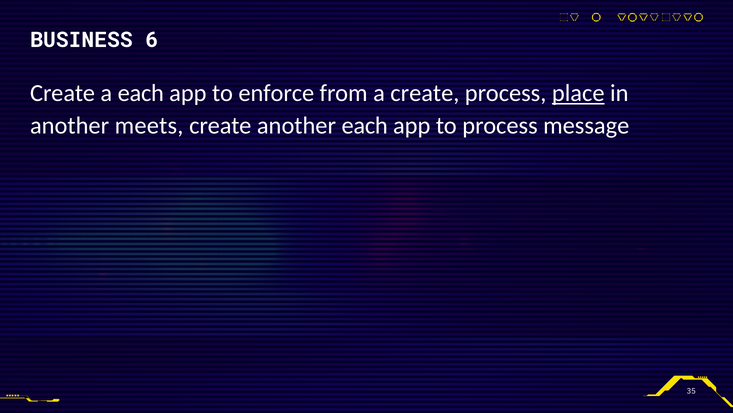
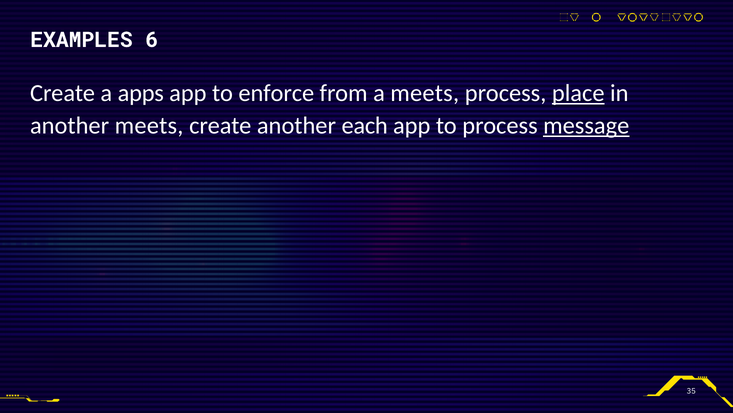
BUSINESS: BUSINESS -> EXAMPLES
a each: each -> apps
a create: create -> meets
message underline: none -> present
